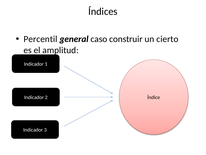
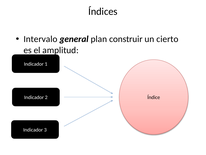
Percentil: Percentil -> Intervalo
caso: caso -> plan
